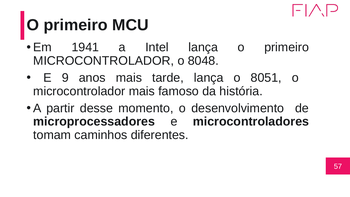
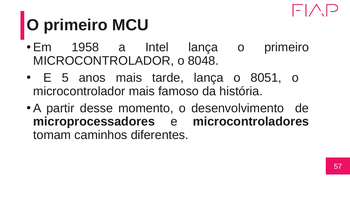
1941: 1941 -> 1958
9: 9 -> 5
